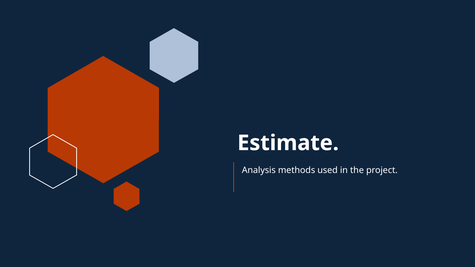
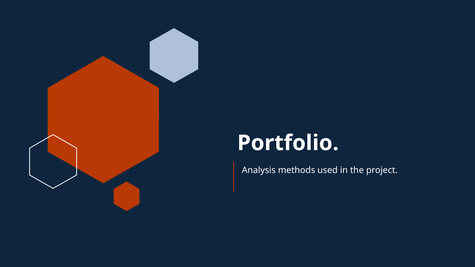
Estimate: Estimate -> Portfolio
